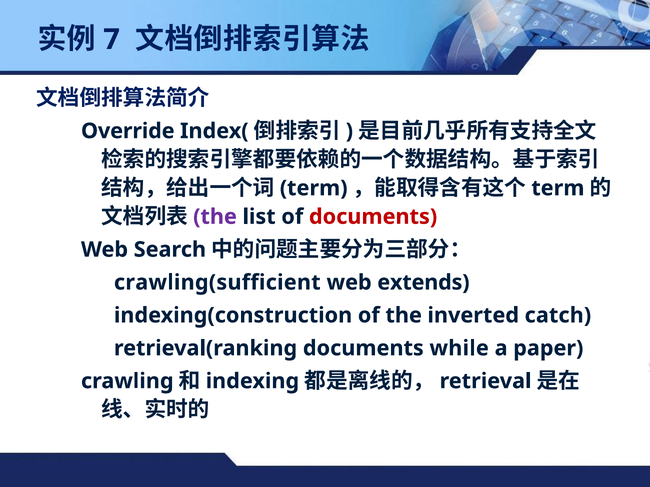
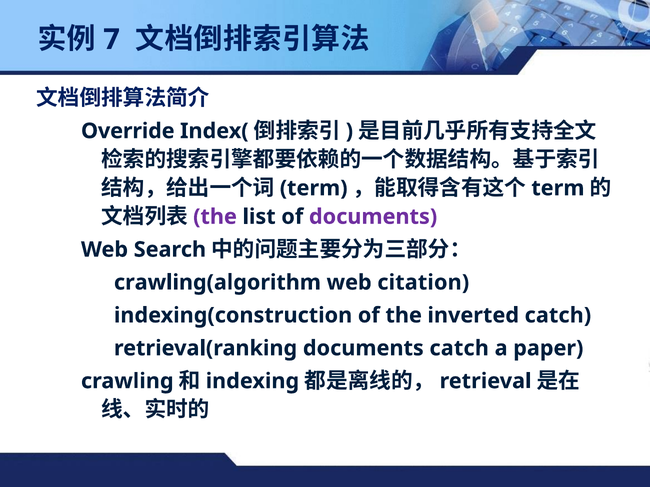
documents at (373, 217) colour: red -> purple
crawling(sufficient: crawling(sufficient -> crawling(algorithm
extends: extends -> citation
documents while: while -> catch
